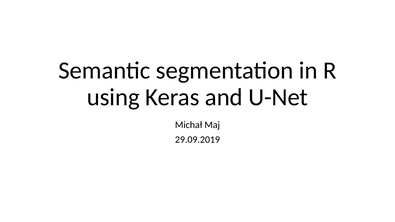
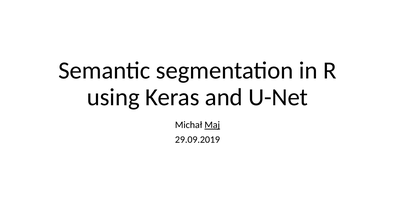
Maj underline: none -> present
